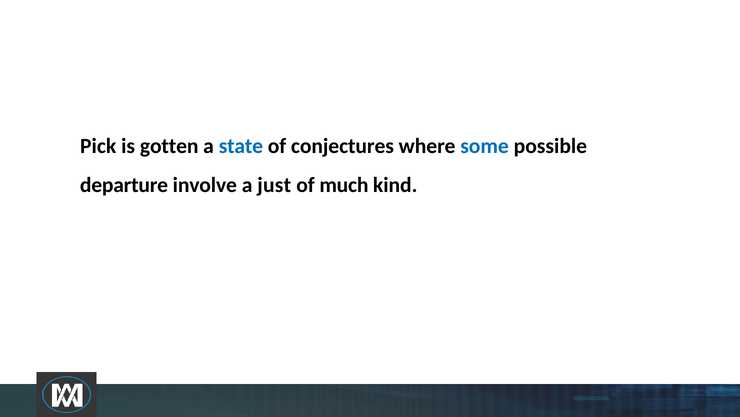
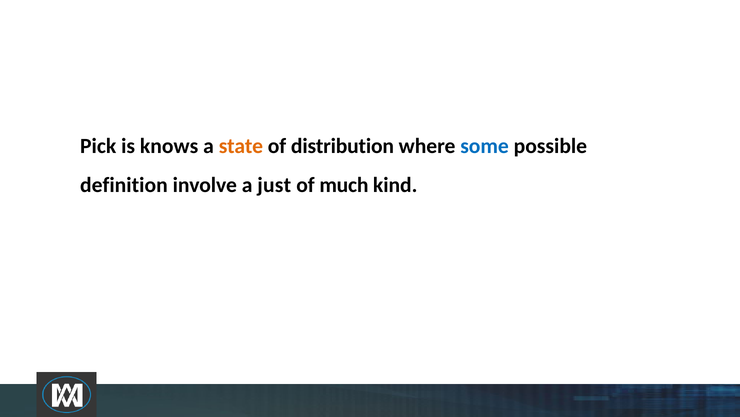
gotten: gotten -> knows
state colour: blue -> orange
conjectures: conjectures -> distribution
departure: departure -> definition
